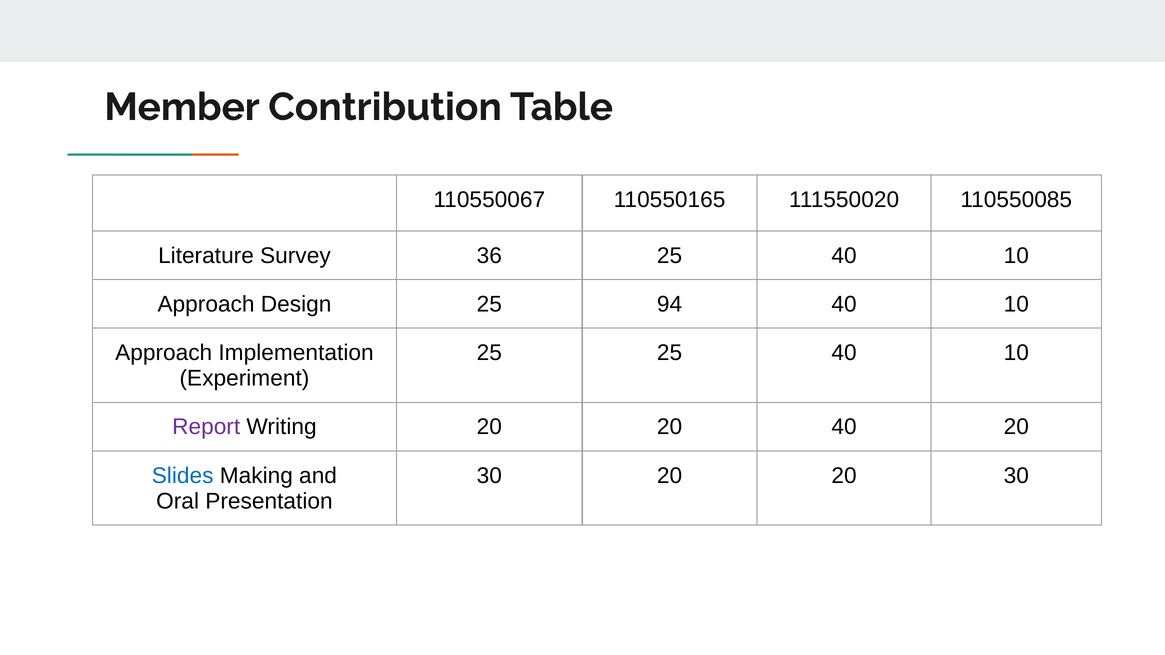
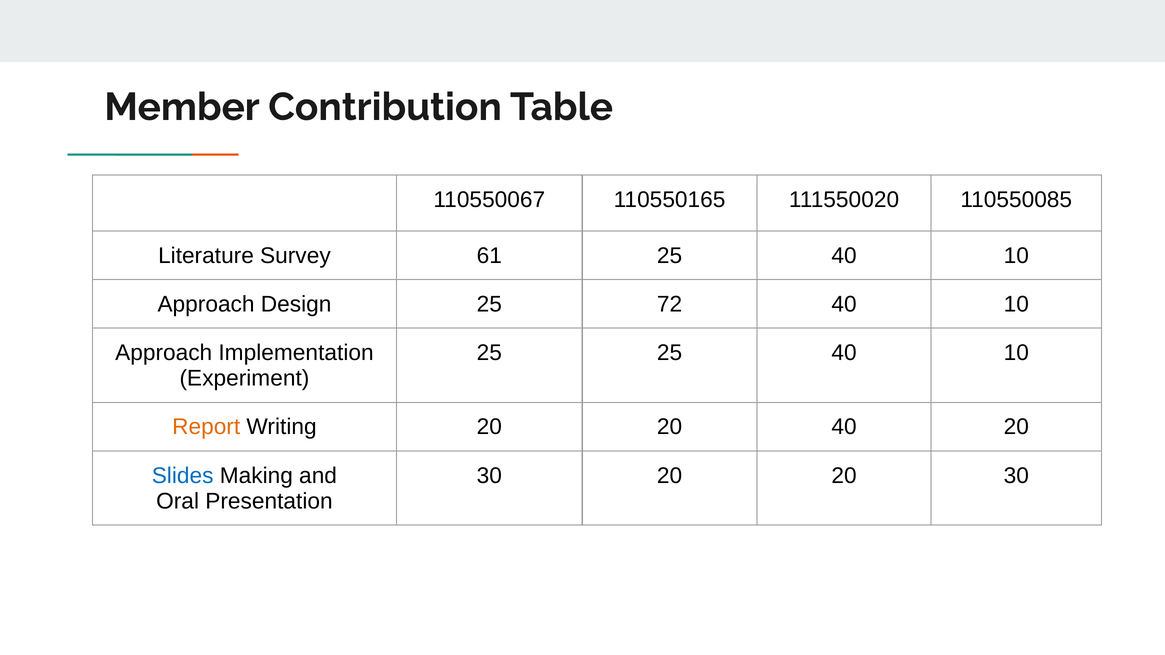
36: 36 -> 61
94: 94 -> 72
Report colour: purple -> orange
